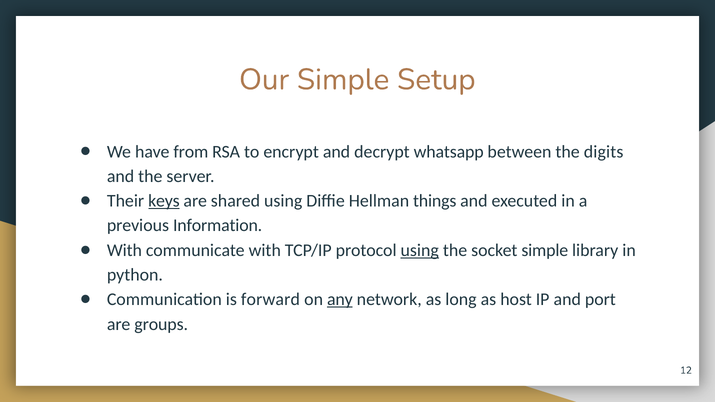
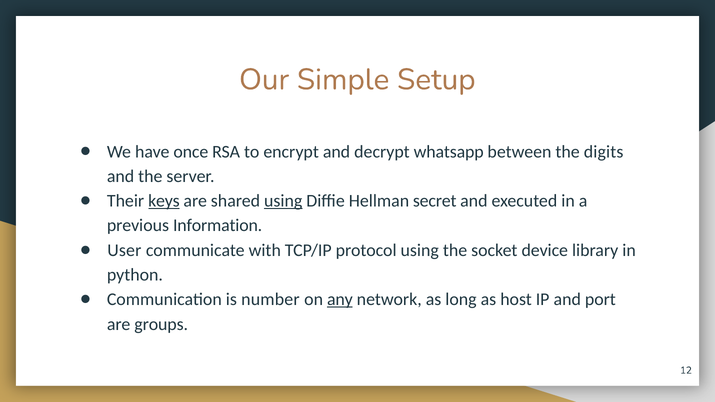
from: from -> once
using at (283, 201) underline: none -> present
things: things -> secret
With at (124, 250): With -> User
using at (420, 250) underline: present -> none
socket simple: simple -> device
forward: forward -> number
